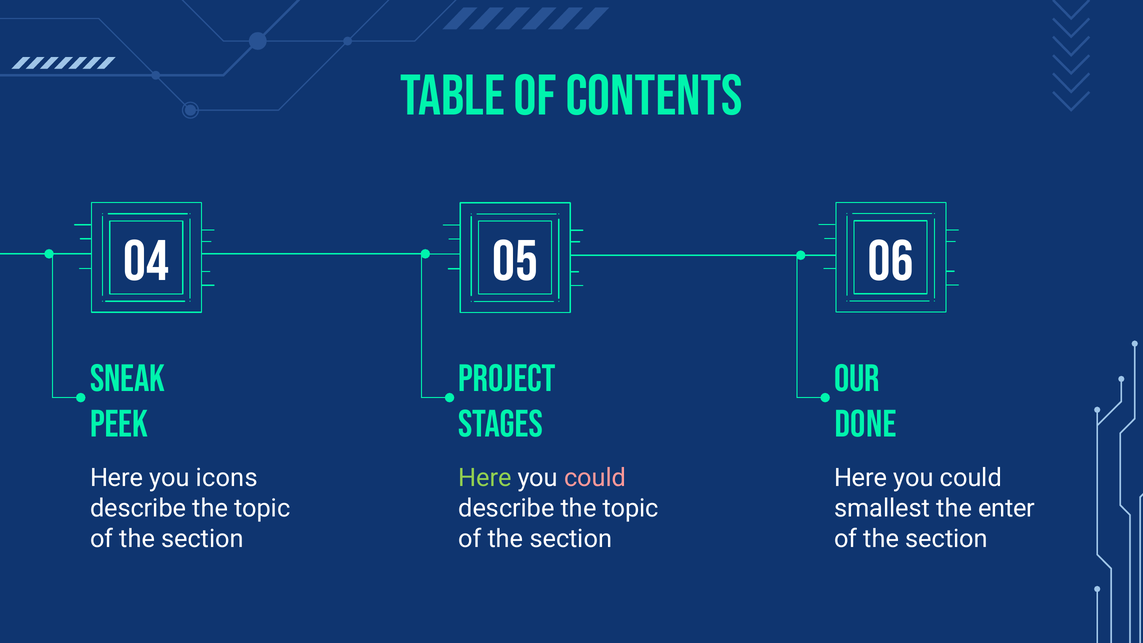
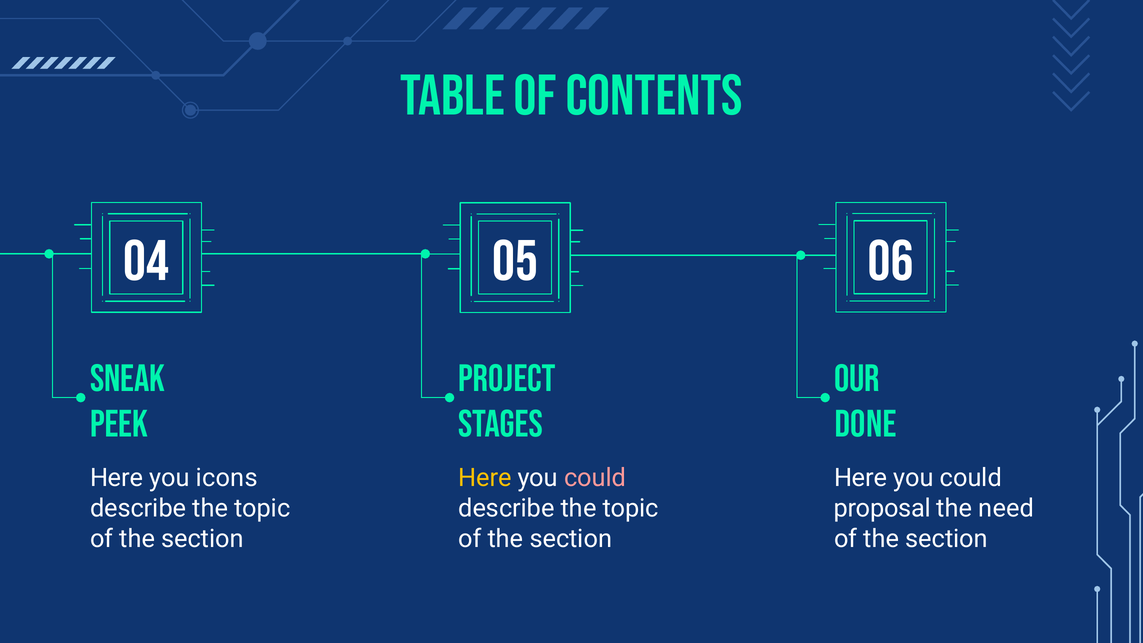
Here at (485, 478) colour: light green -> yellow
smallest: smallest -> proposal
enter: enter -> need
